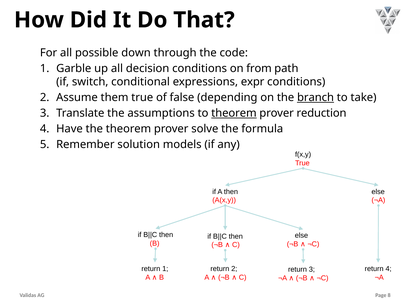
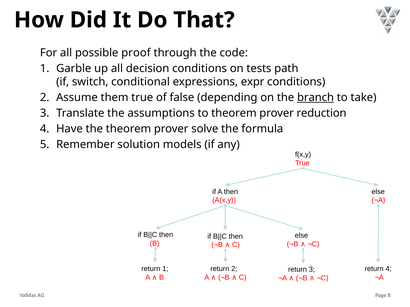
down: down -> proof
from: from -> tests
theorem at (234, 113) underline: present -> none
